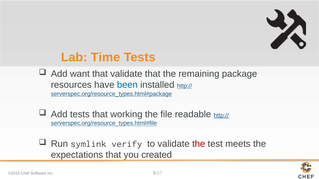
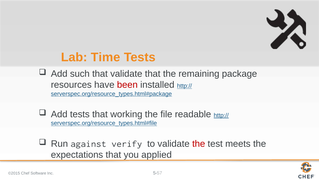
want: want -> such
been colour: blue -> red
symlink: symlink -> against
created: created -> applied
